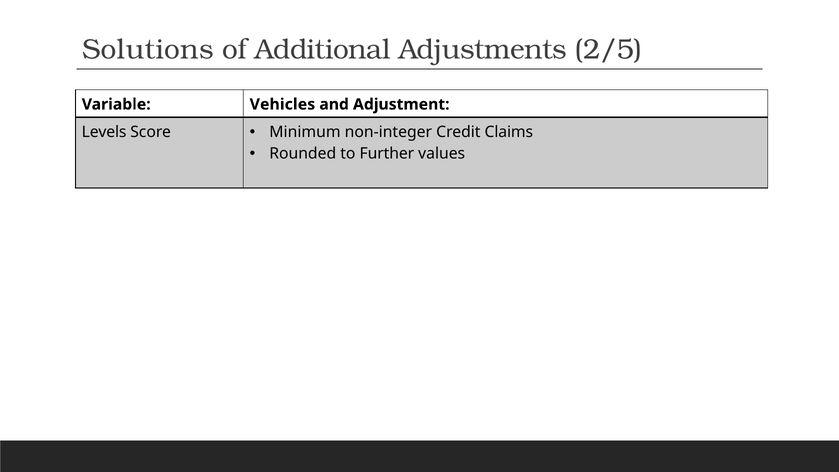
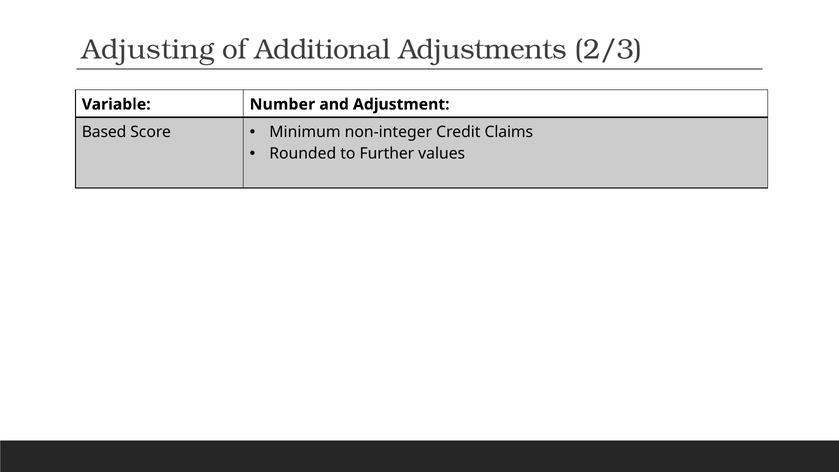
Solutions: Solutions -> Adjusting
2/5: 2/5 -> 2/3
Vehicles: Vehicles -> Number
Levels: Levels -> Based
